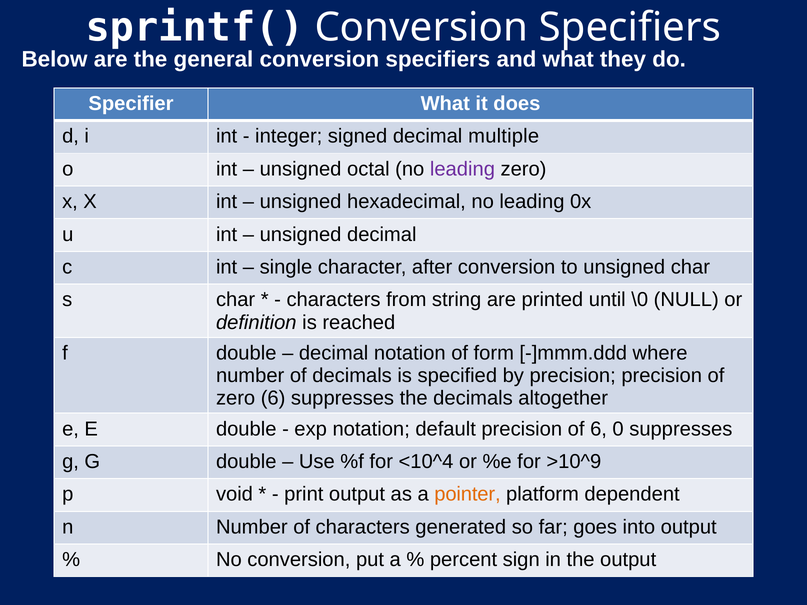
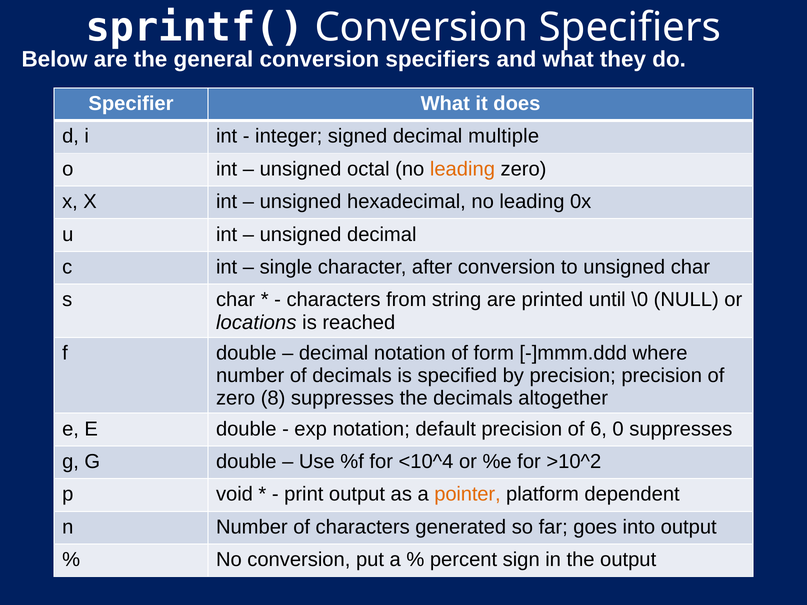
leading at (462, 169) colour: purple -> orange
definition: definition -> locations
zero 6: 6 -> 8
>10^9: >10^9 -> >10^2
